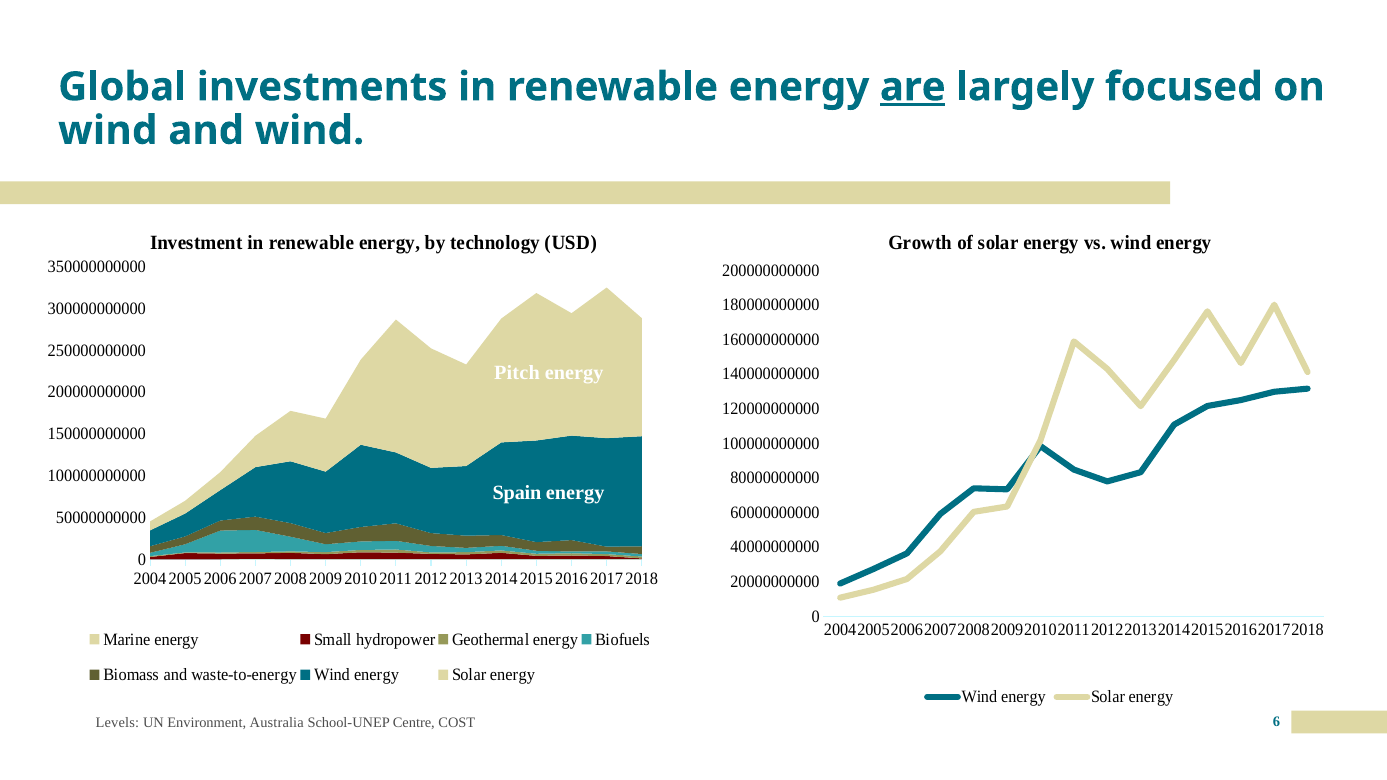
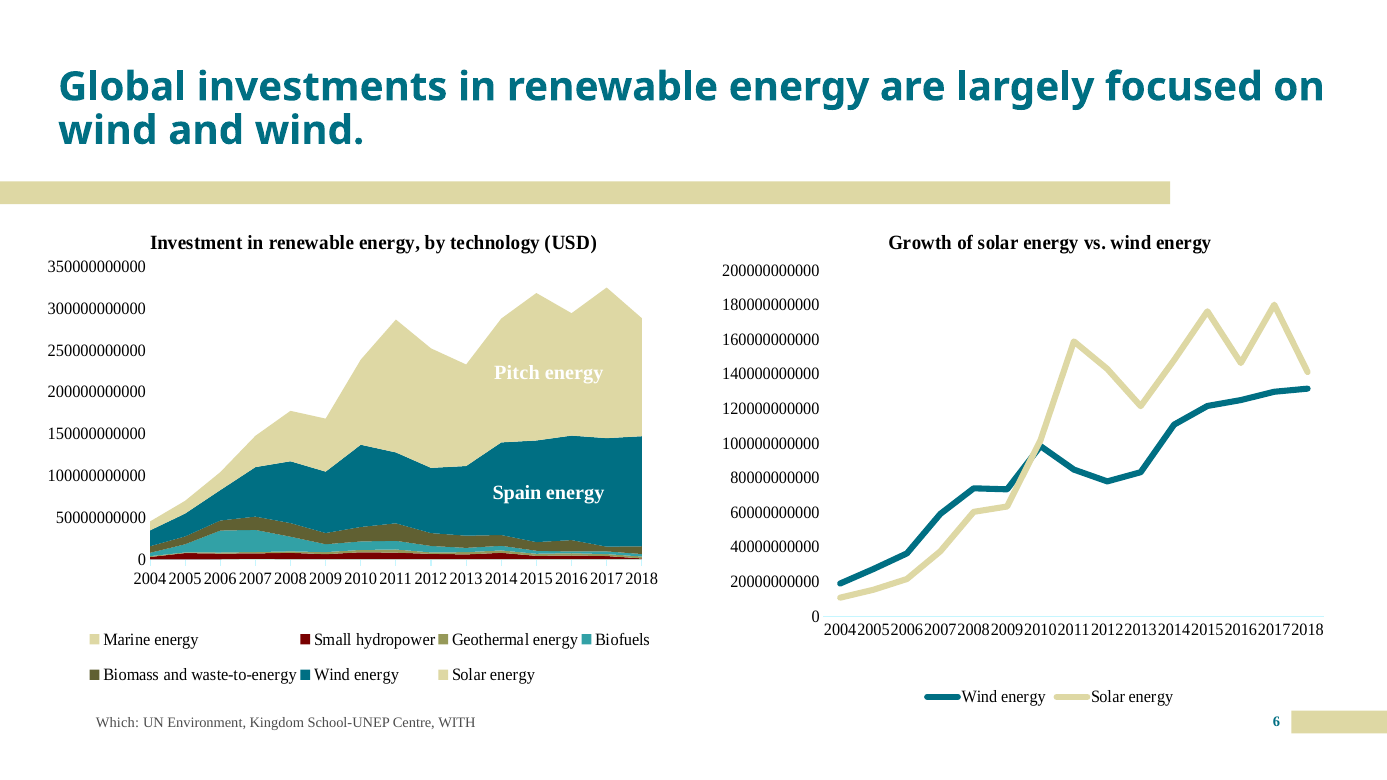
are underline: present -> none
Levels: Levels -> Which
Australia: Australia -> Kingdom
COST: COST -> WITH
